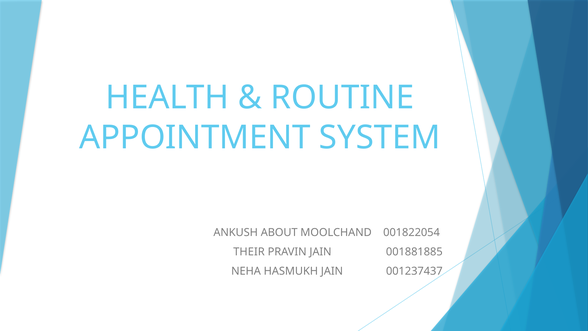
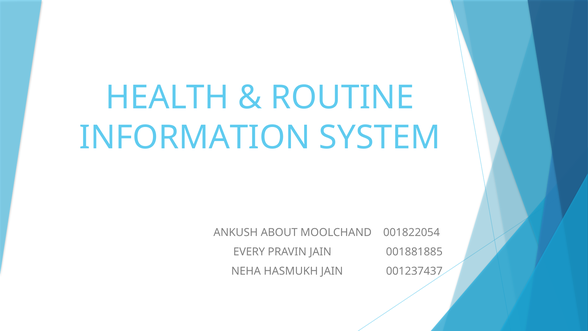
APPOINTMENT: APPOINTMENT -> INFORMATION
THEIR: THEIR -> EVERY
